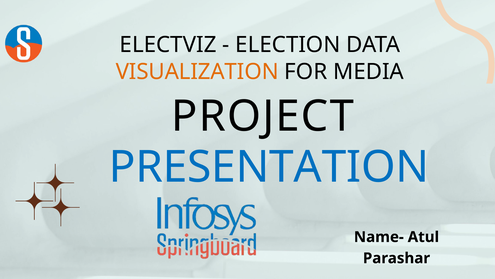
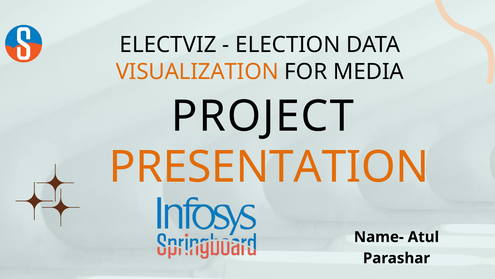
PRESENTATION colour: blue -> orange
